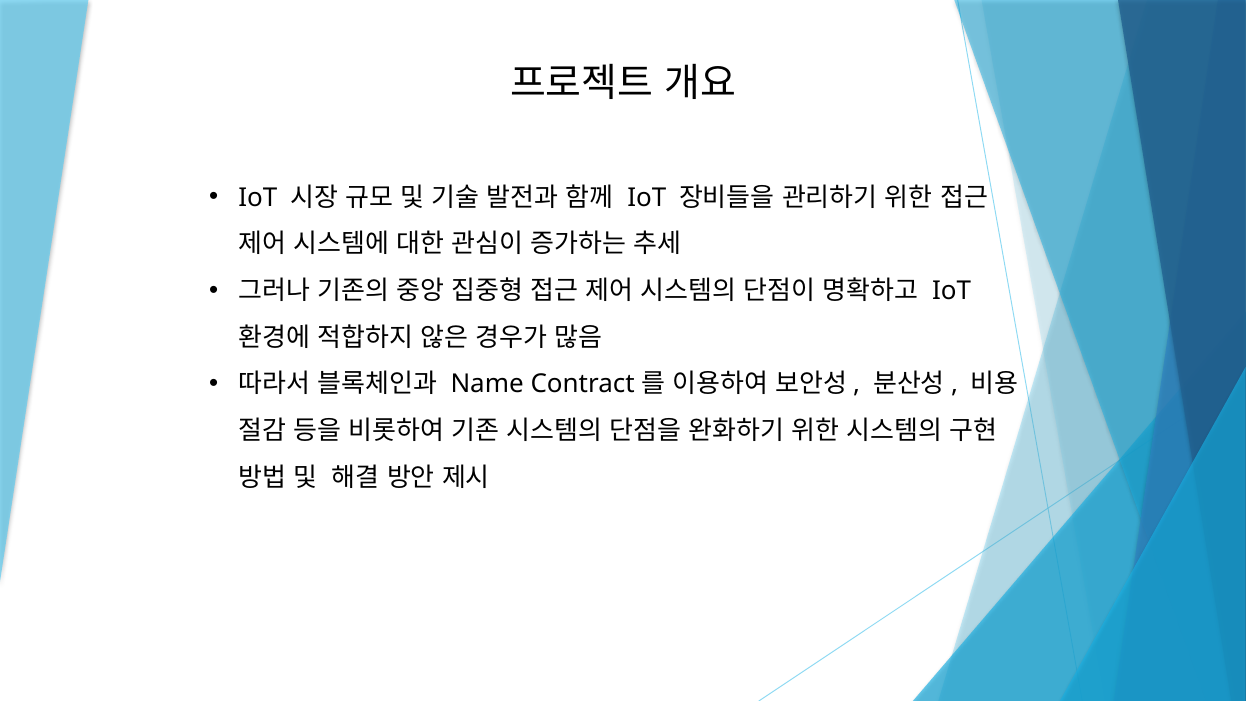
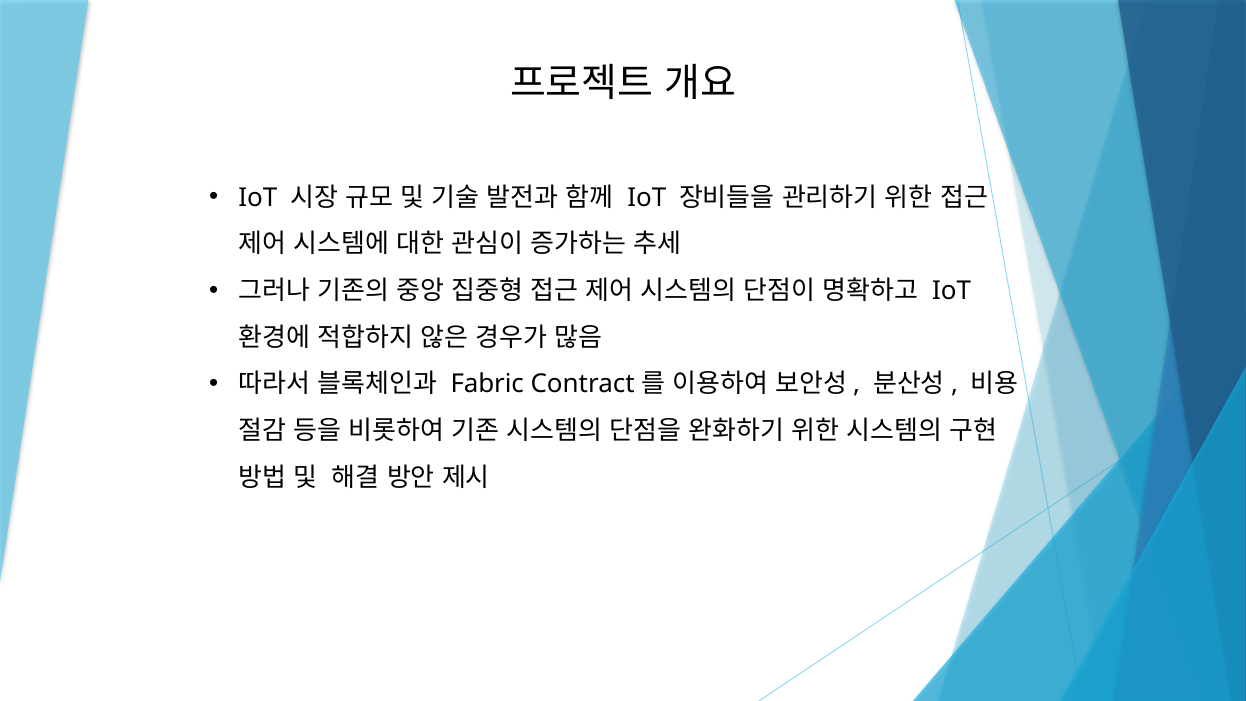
Name: Name -> Fabric
